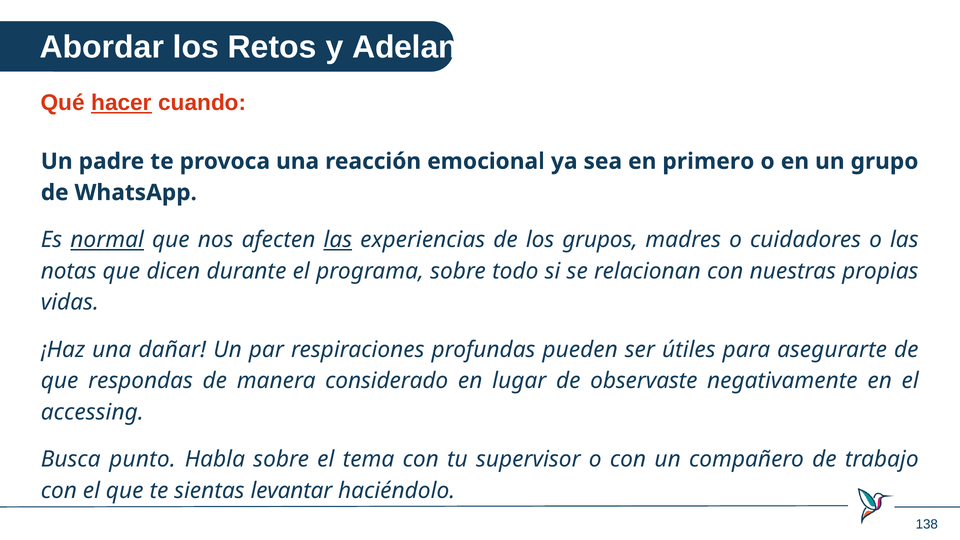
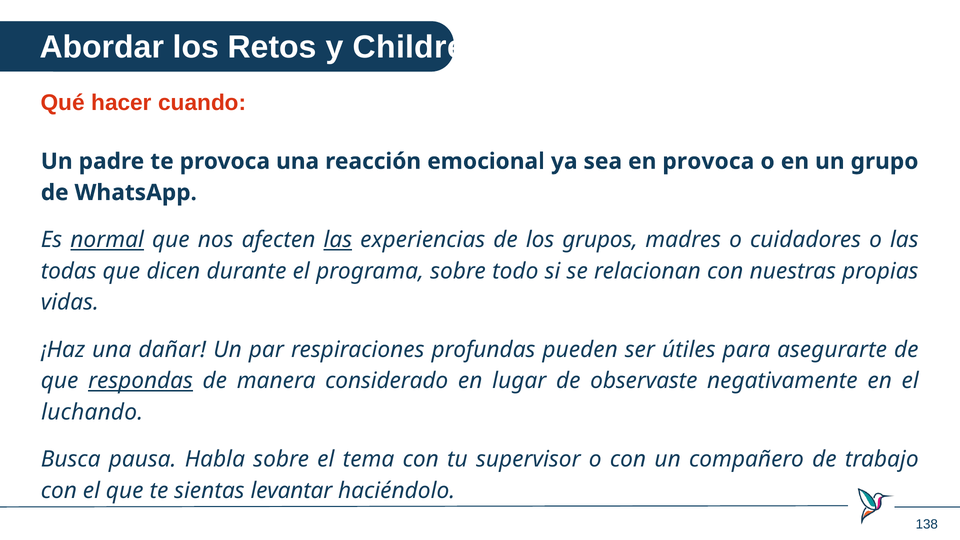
Adelante: Adelante -> Children
hacer underline: present -> none
en primero: primero -> provoca
notas: notas -> todas
respondas underline: none -> present
accessing: accessing -> luchando
punto: punto -> pausa
